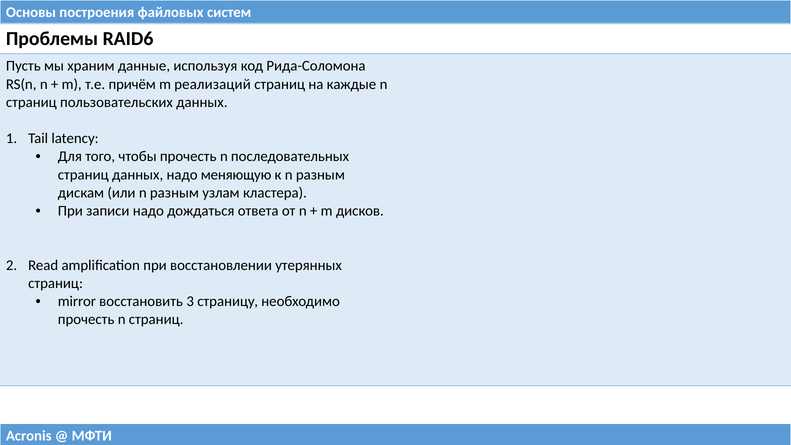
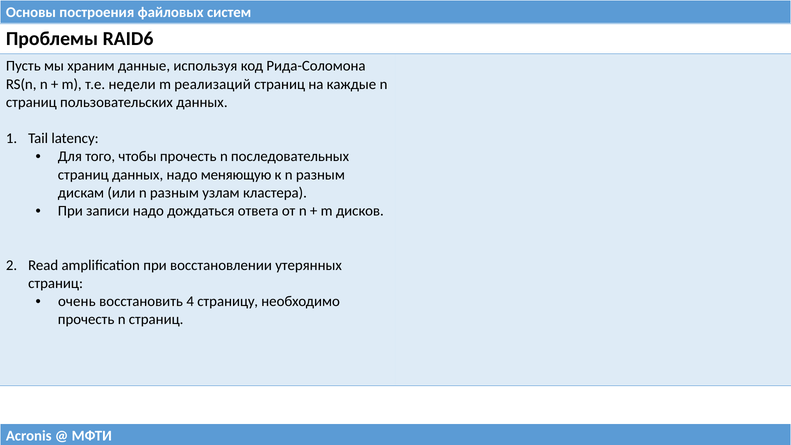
причём: причём -> недели
mirror: mirror -> очень
3: 3 -> 4
